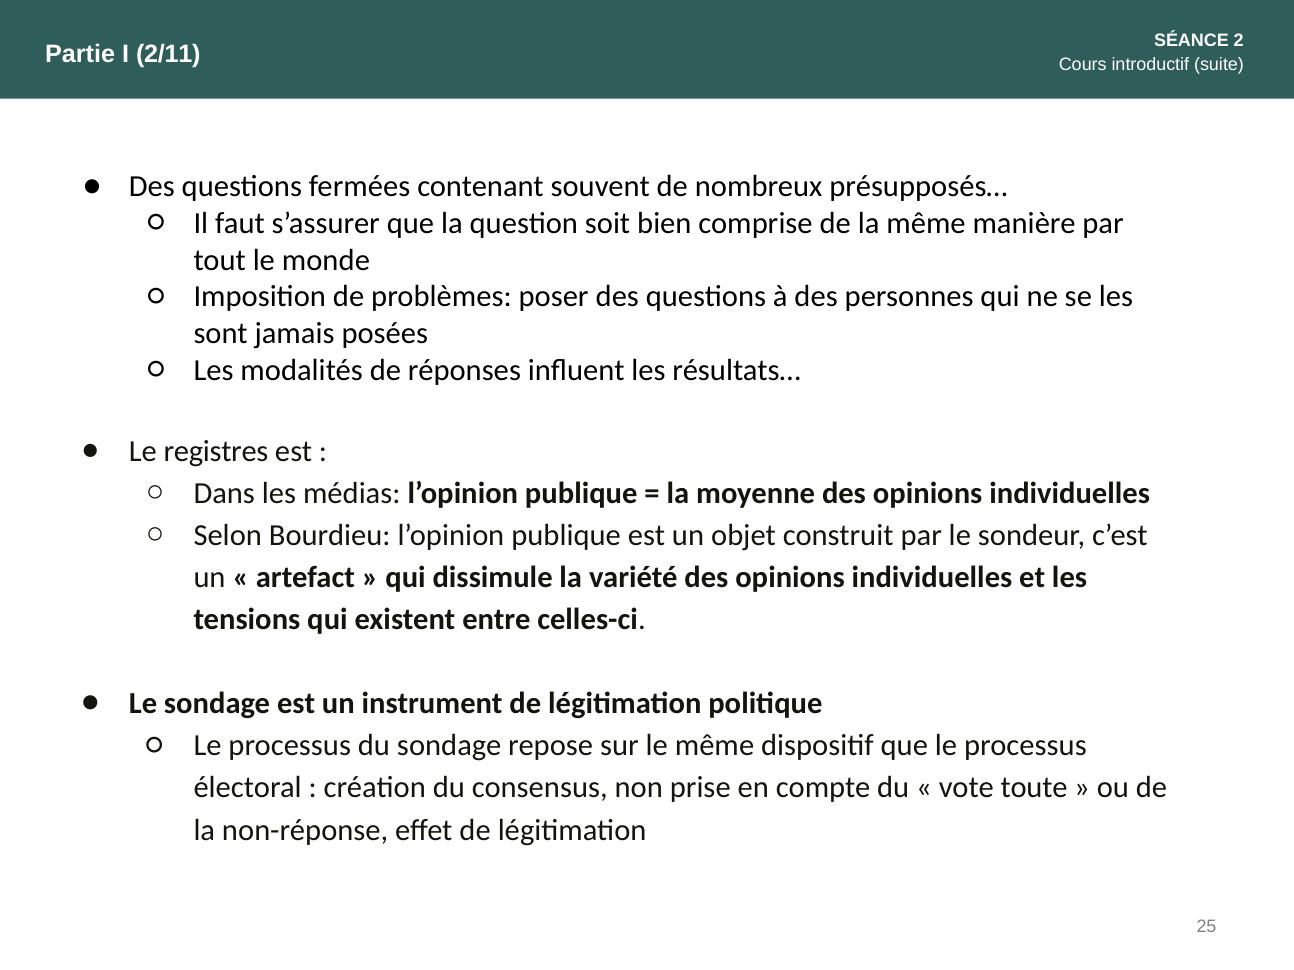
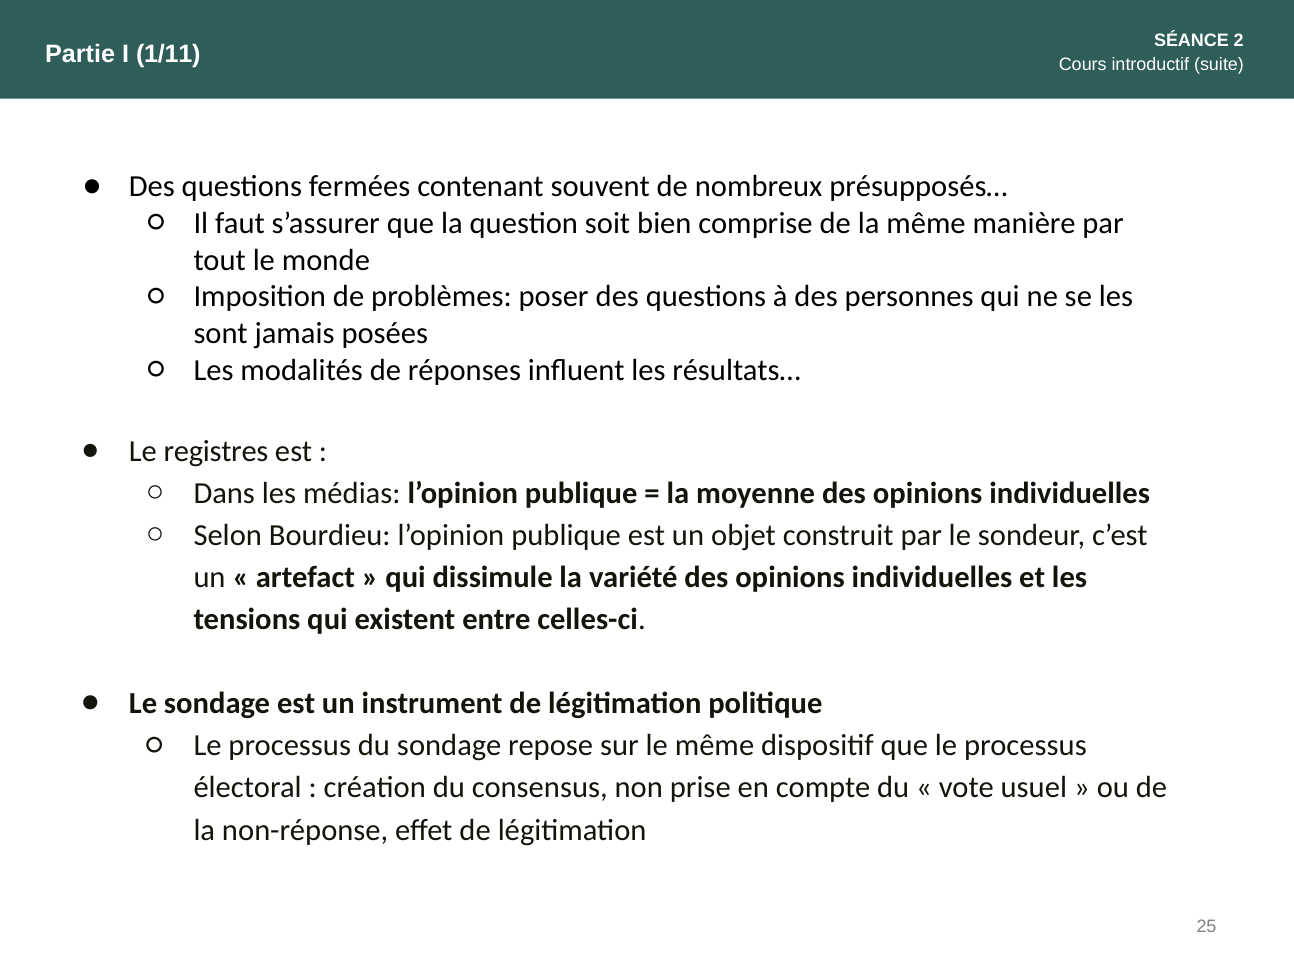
2/11: 2/11 -> 1/11
toute: toute -> usuel
